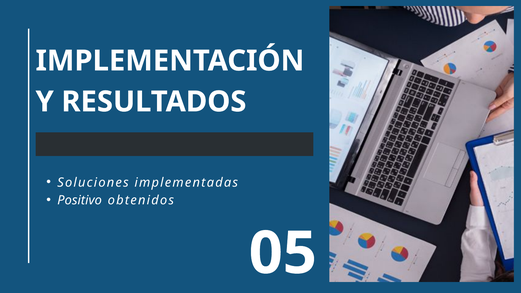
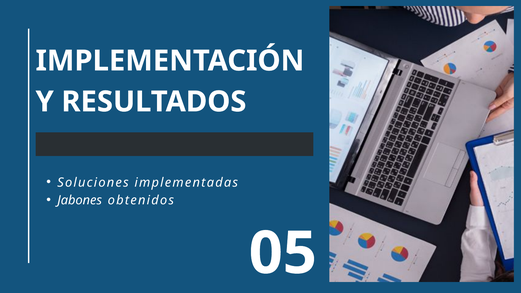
Positivo: Positivo -> Jabones
